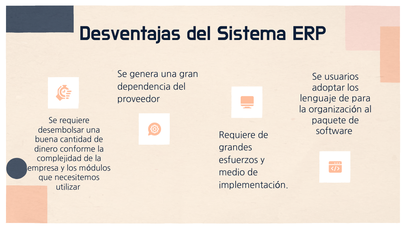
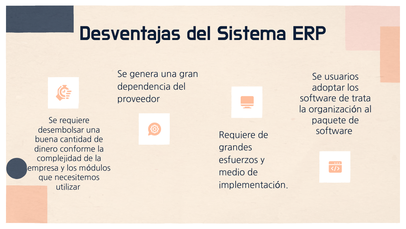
lenguaje at (318, 98): lenguaje -> software
para: para -> trata
